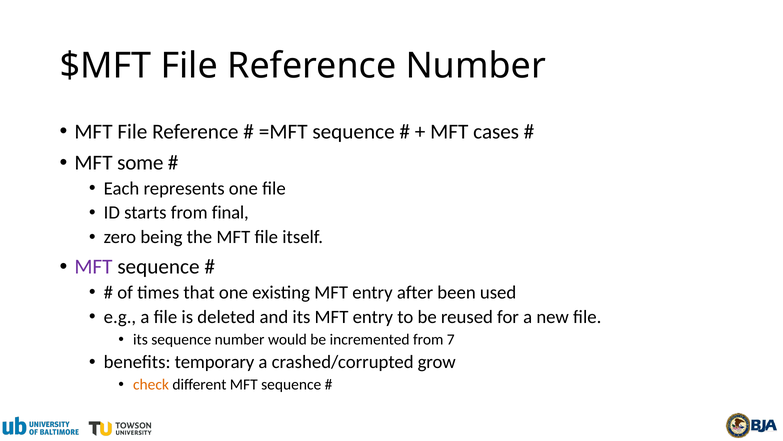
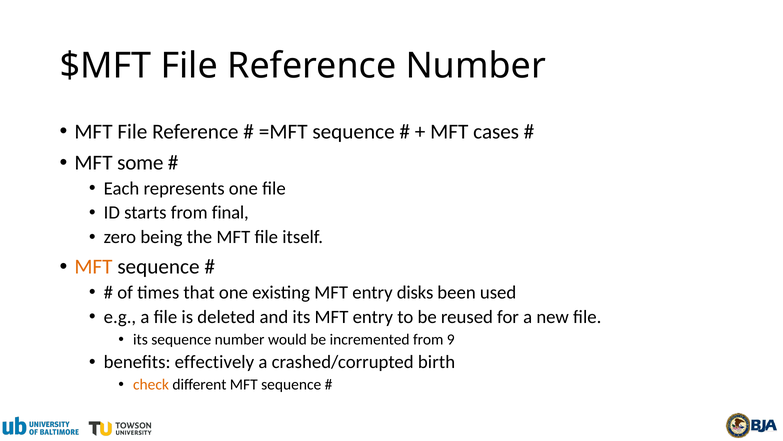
MFT at (93, 267) colour: purple -> orange
after: after -> disks
7: 7 -> 9
temporary: temporary -> effectively
grow: grow -> birth
